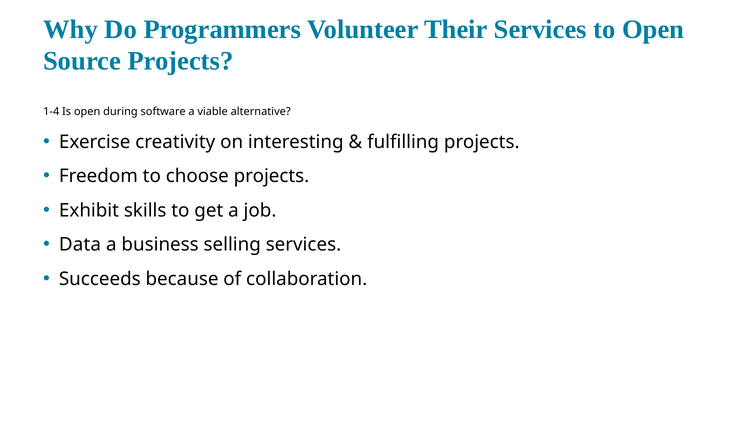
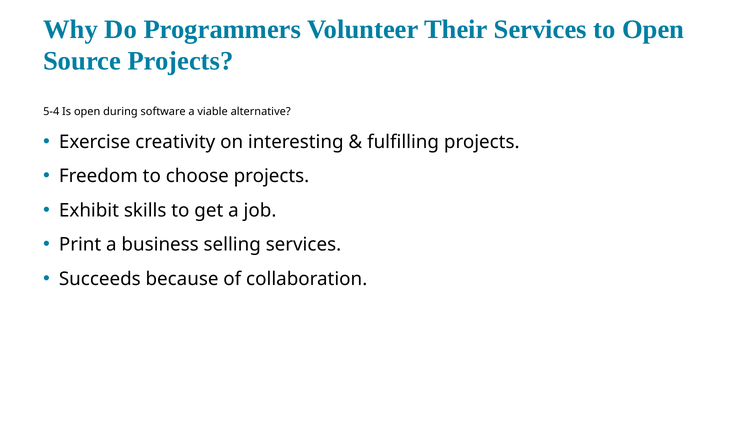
1-4: 1-4 -> 5-4
Data: Data -> Print
